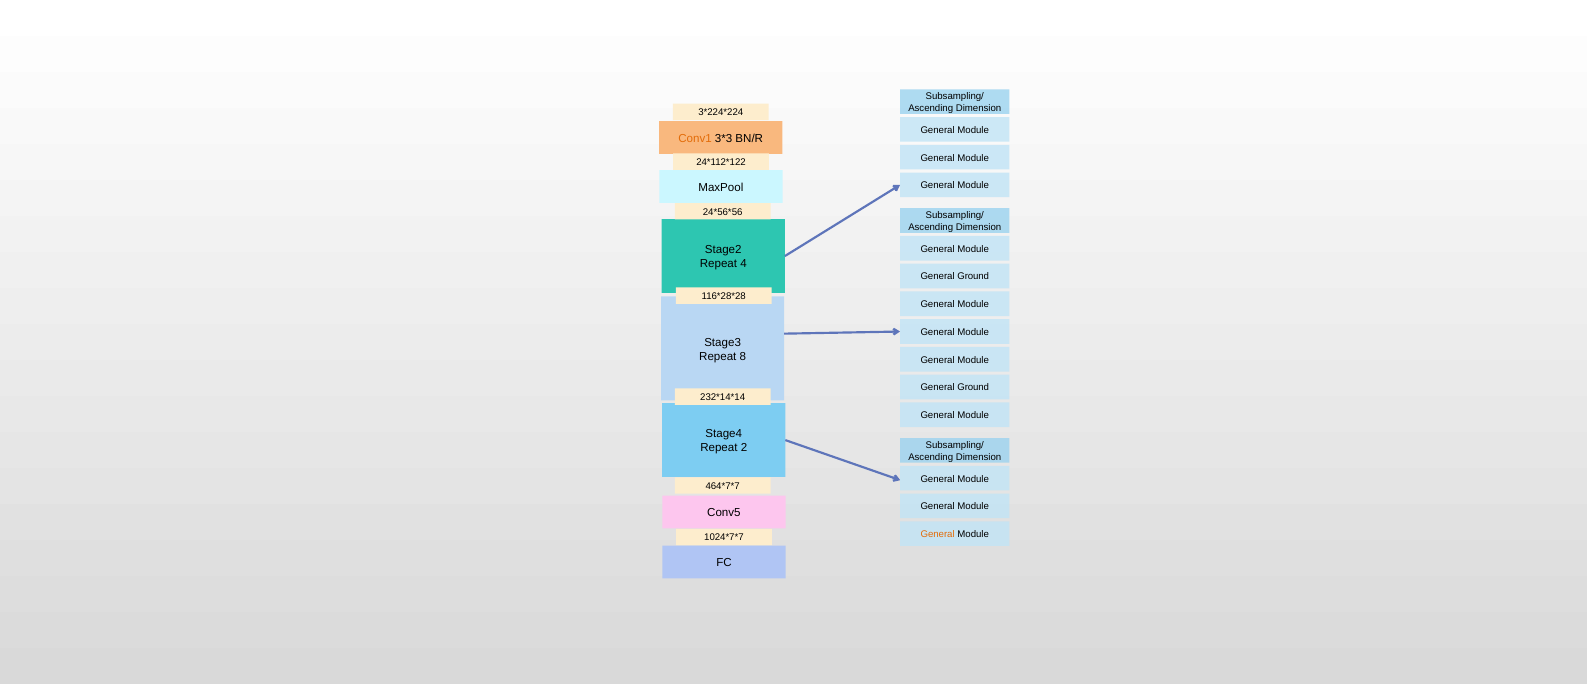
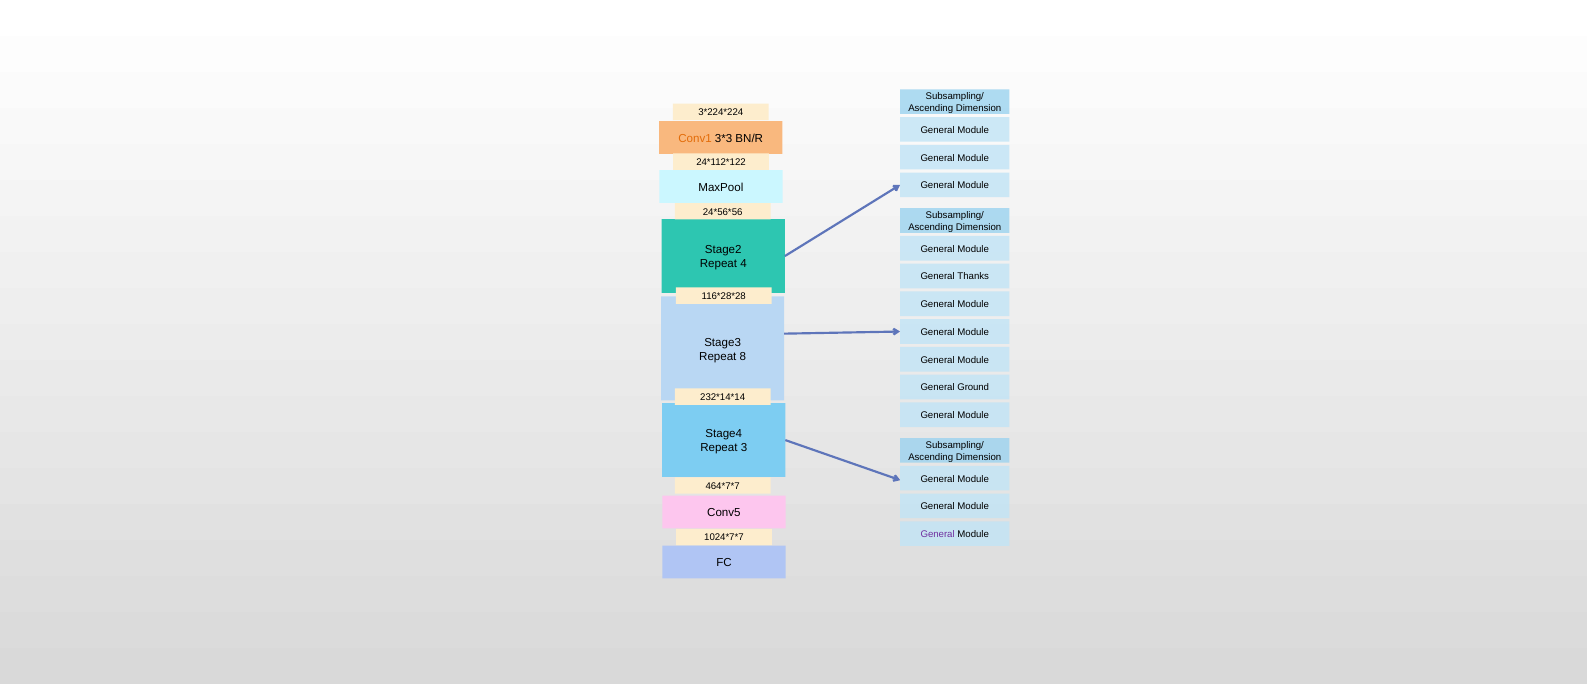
Ground at (973, 277): Ground -> Thanks
2: 2 -> 3
General at (938, 534) colour: orange -> purple
